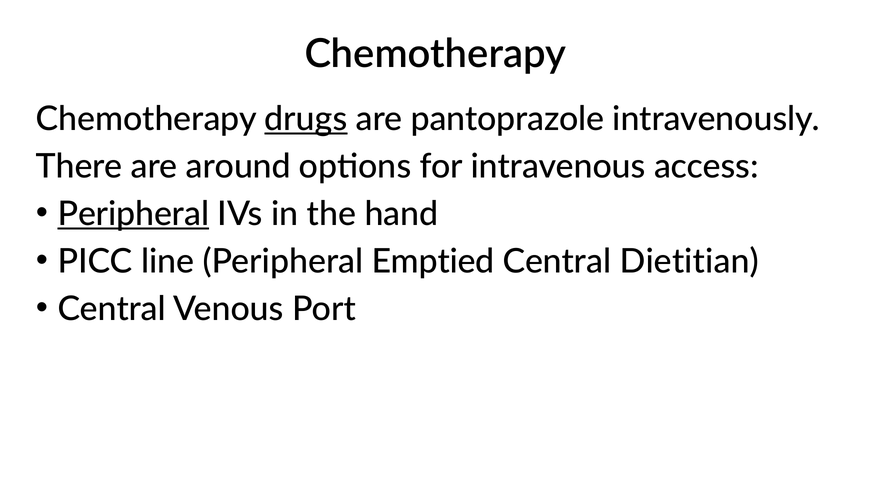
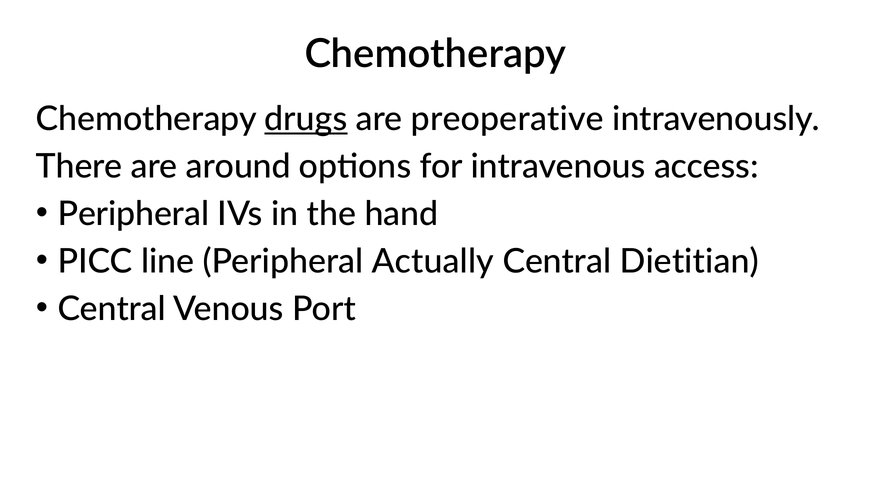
pantoprazole: pantoprazole -> preoperative
Peripheral at (133, 214) underline: present -> none
Emptied: Emptied -> Actually
